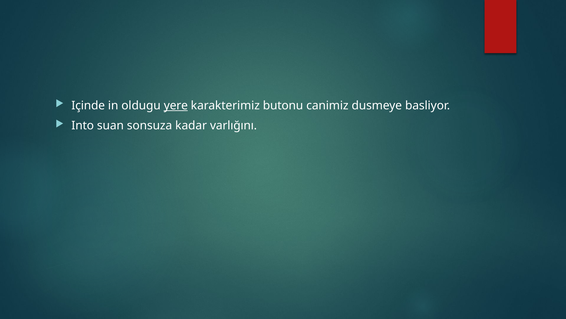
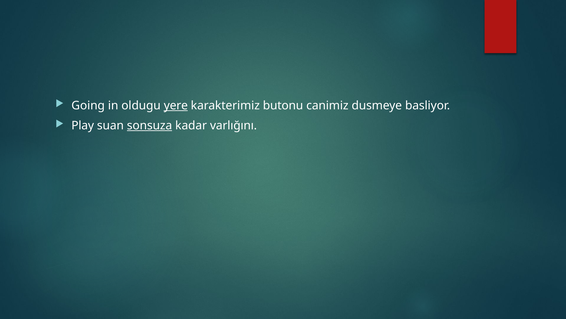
Içinde: Içinde -> Going
Into: Into -> Play
sonsuza underline: none -> present
